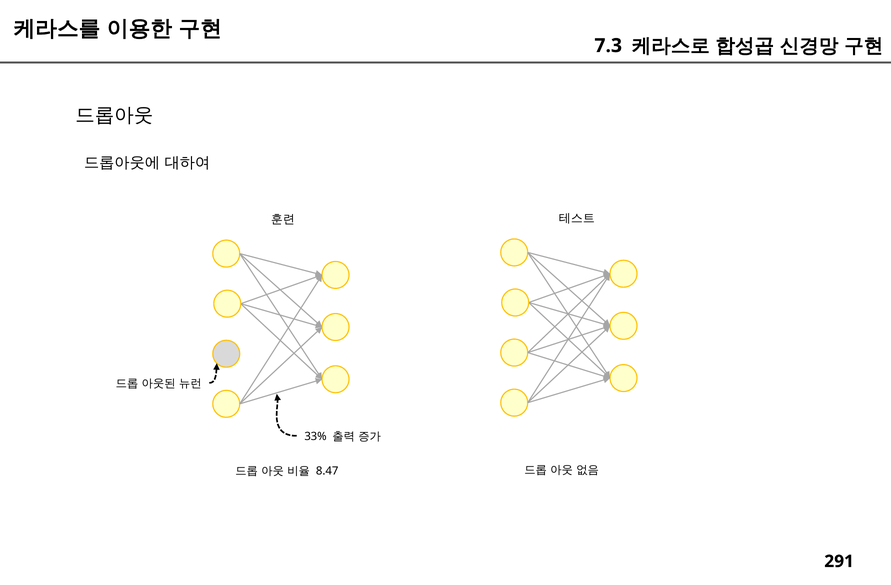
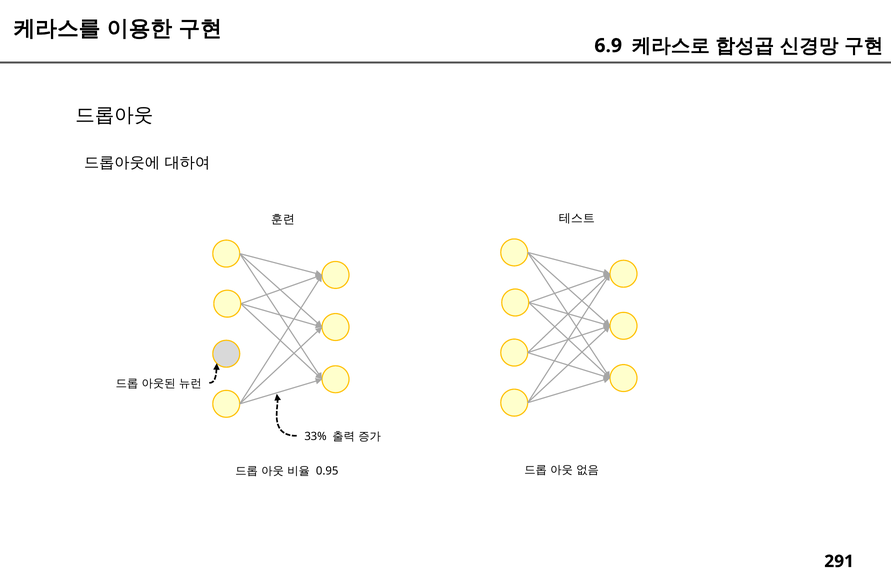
7.3: 7.3 -> 6.9
8.47: 8.47 -> 0.95
